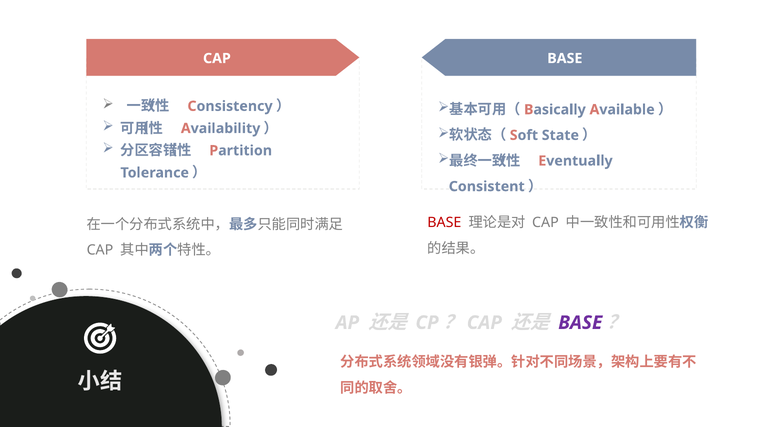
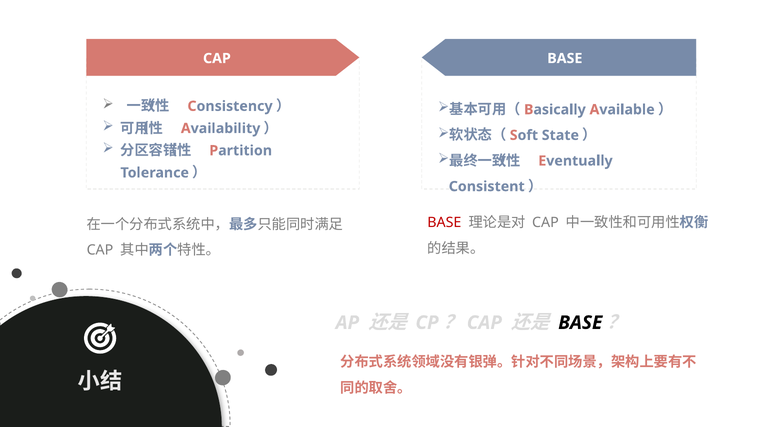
BASE at (580, 323) colour: purple -> black
